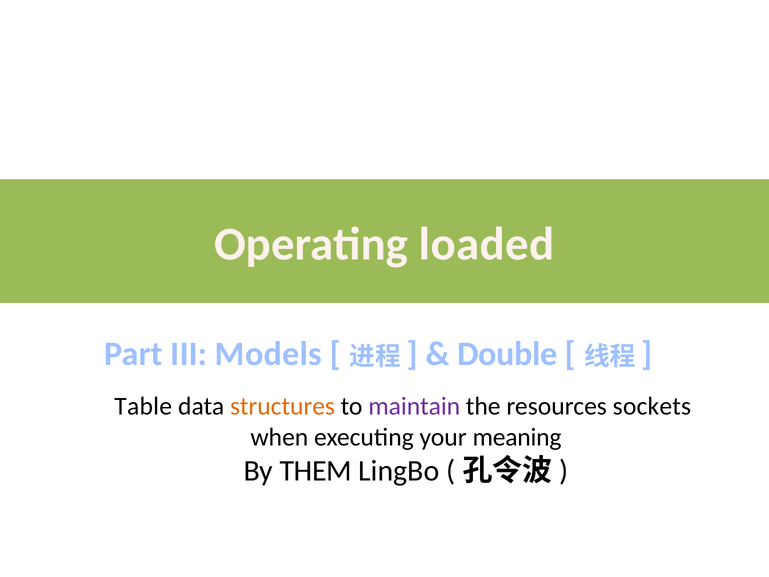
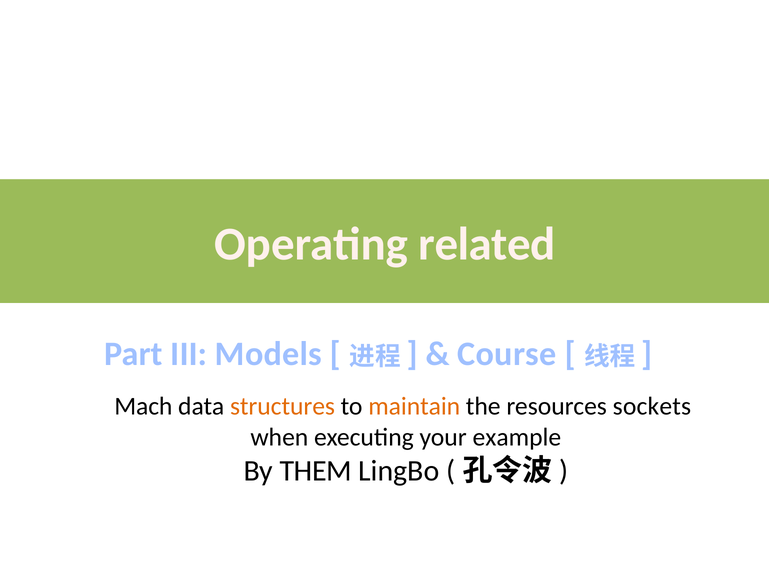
loaded: loaded -> related
Double: Double -> Course
Table: Table -> Mach
maintain colour: purple -> orange
meaning: meaning -> example
